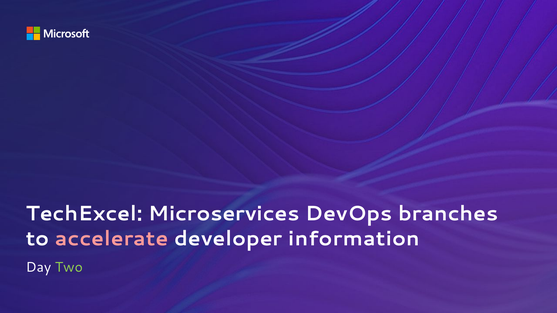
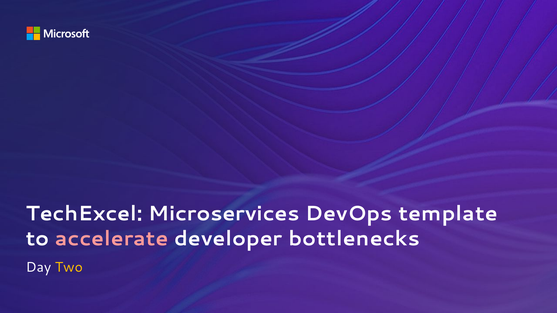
branches: branches -> template
information: information -> bottlenecks
Two colour: light green -> yellow
